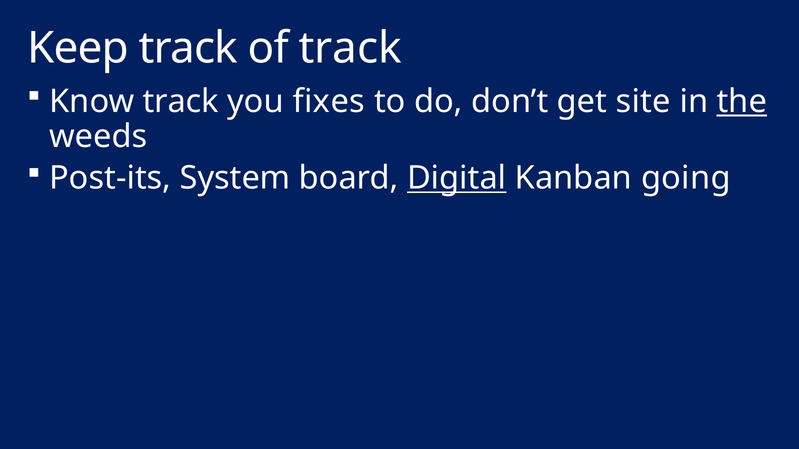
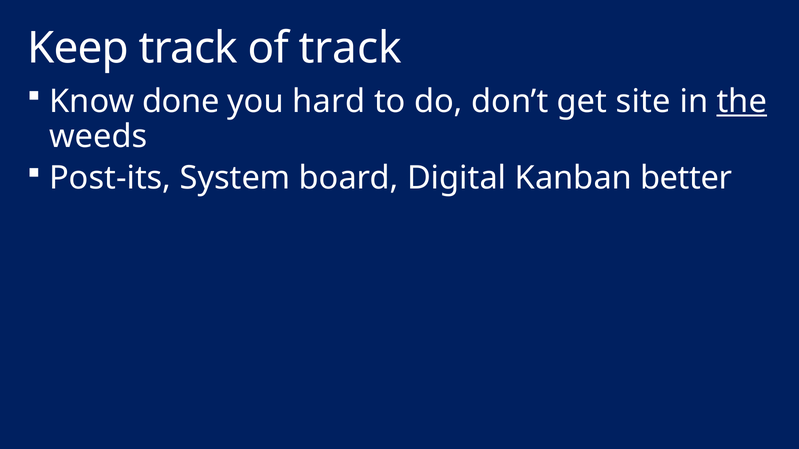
Know track: track -> done
fixes: fixes -> hard
Digital underline: present -> none
going: going -> better
